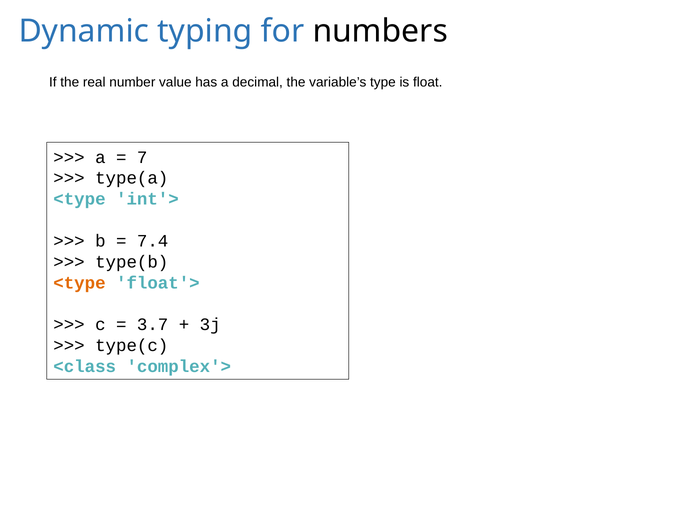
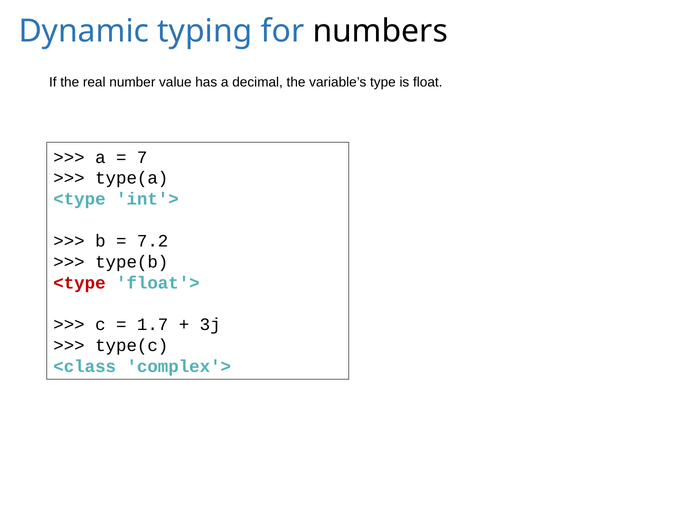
7.4: 7.4 -> 7.2
<type at (79, 283) colour: orange -> red
3.7: 3.7 -> 1.7
